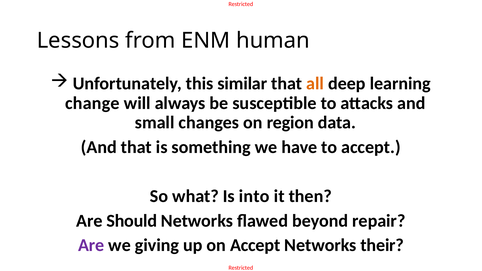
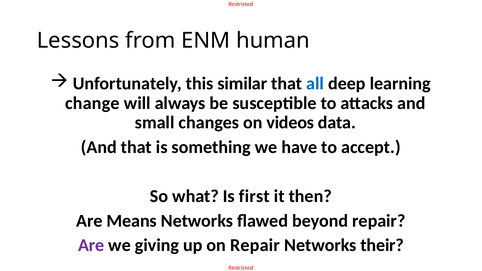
all colour: orange -> blue
region: region -> videos
into: into -> first
Should: Should -> Means
on Accept: Accept -> Repair
